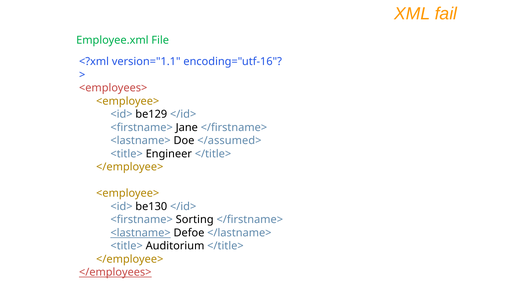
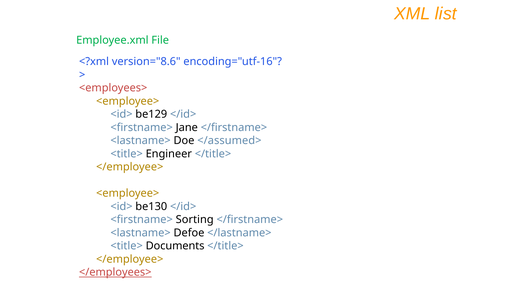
fail: fail -> list
version="1.1: version="1.1 -> version="8.6
<lastname> at (141, 233) underline: present -> none
Auditorium: Auditorium -> Documents
